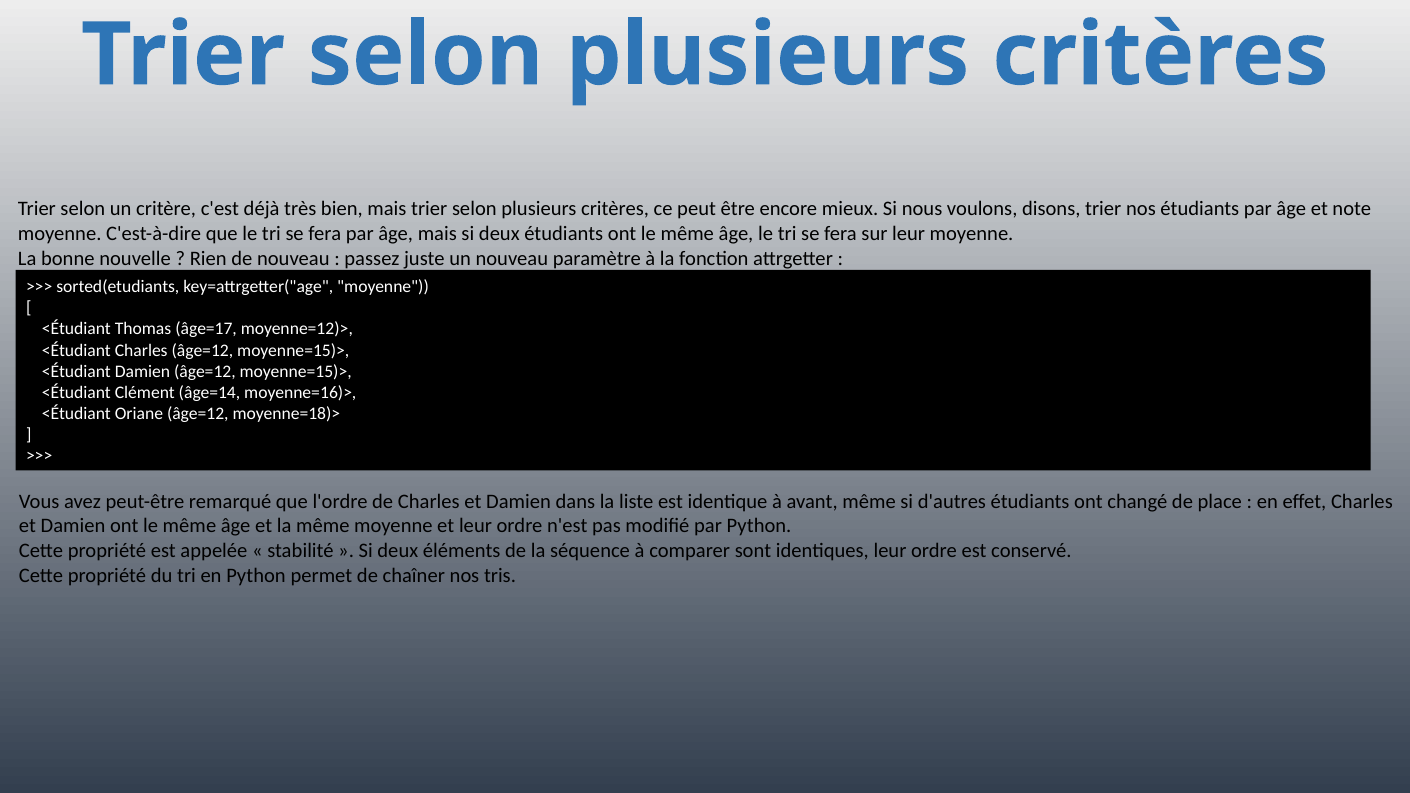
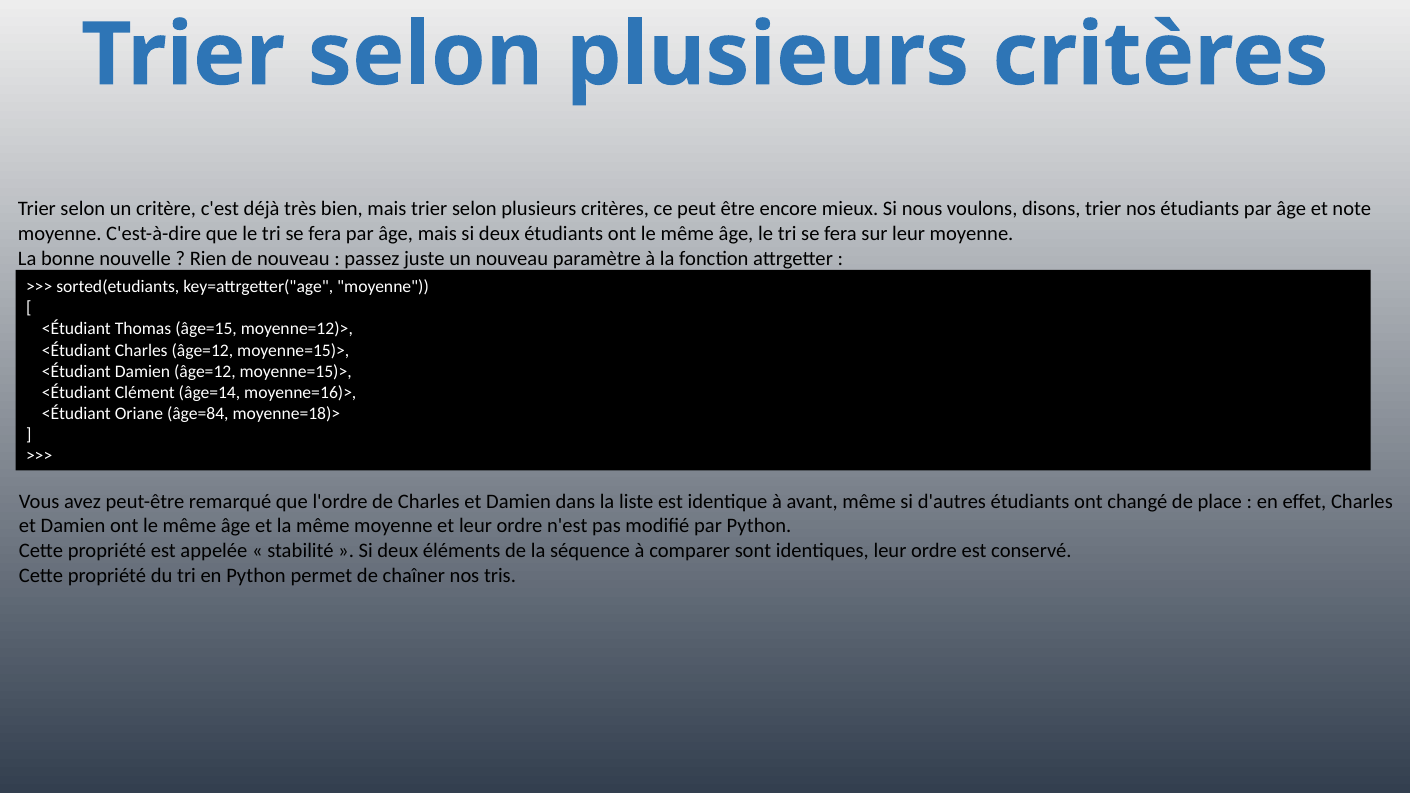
âge=17: âge=17 -> âge=15
Oriane âge=12: âge=12 -> âge=84
